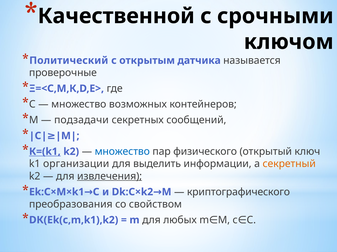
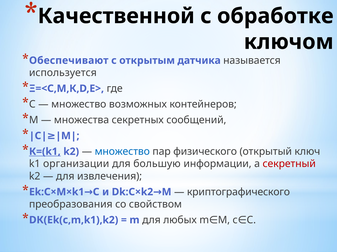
срочными: срочными -> обработке
Политический: Политический -> Обеспечивают
проверочные: проверочные -> используется
подзадачи: подзадачи -> множества
выделить: выделить -> большую
секретный colour: orange -> red
извлечения underline: present -> none
